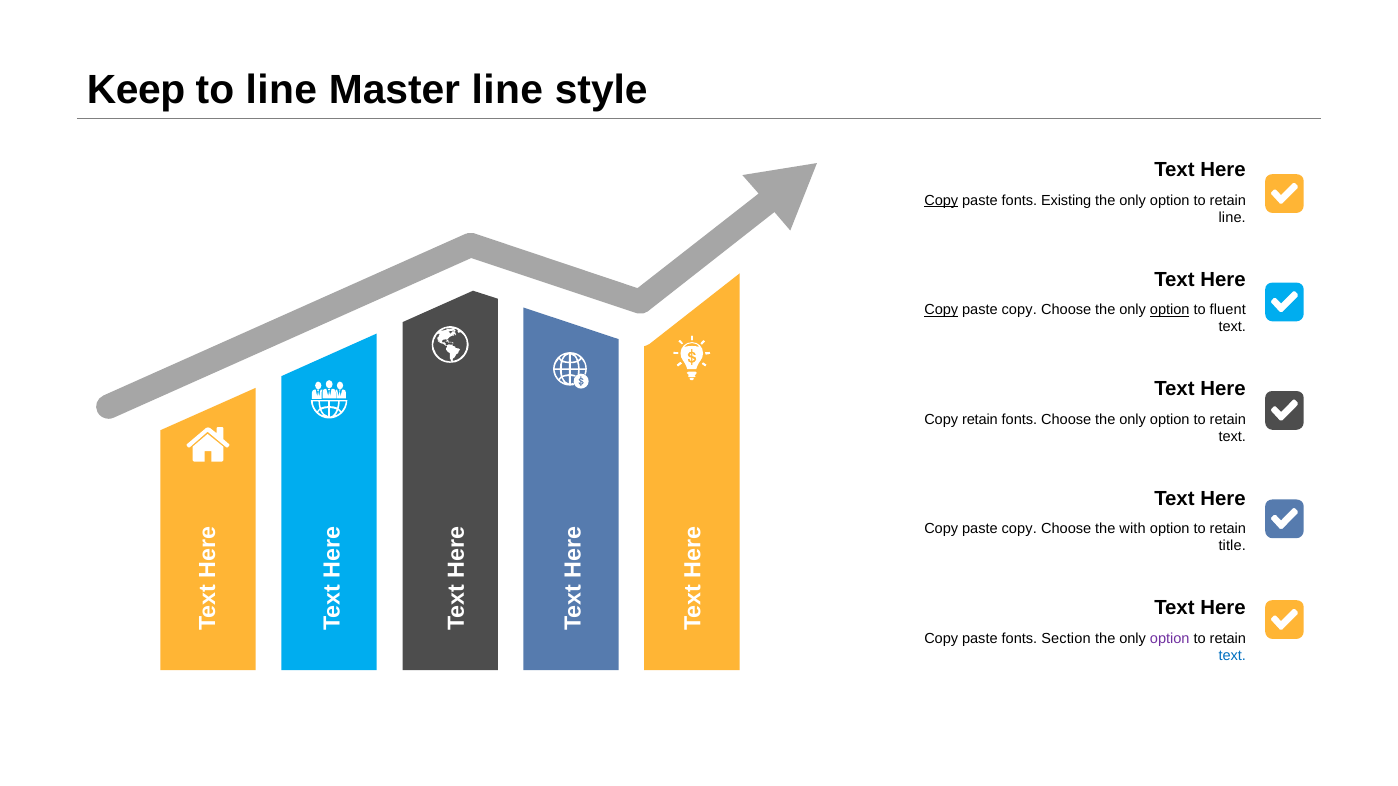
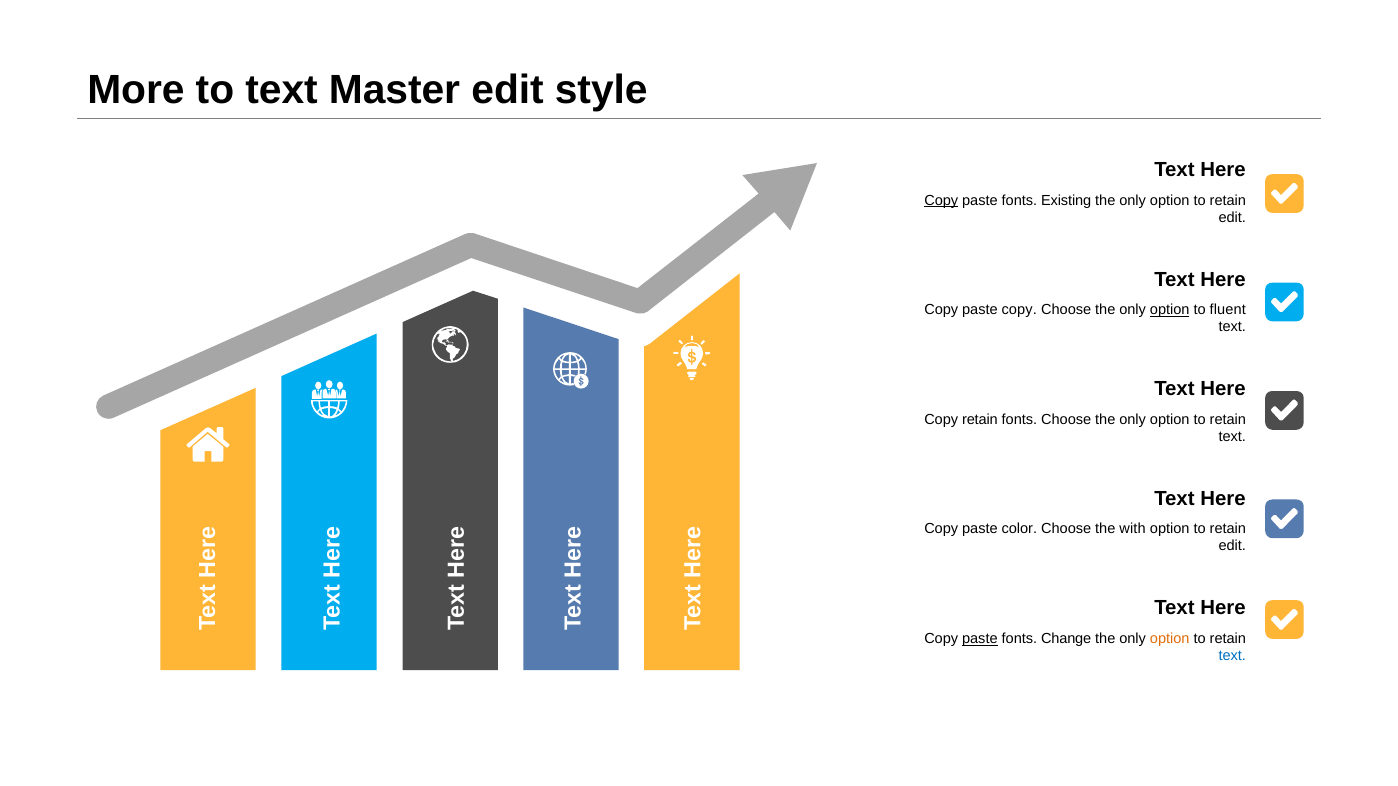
Keep: Keep -> More
to line: line -> text
Master line: line -> edit
line at (1232, 217): line -> edit
Copy at (941, 310) underline: present -> none
copy at (1019, 529): copy -> color
title at (1232, 546): title -> edit
paste at (980, 639) underline: none -> present
Section: Section -> Change
option at (1170, 639) colour: purple -> orange
